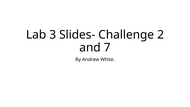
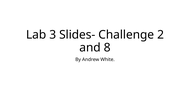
7: 7 -> 8
